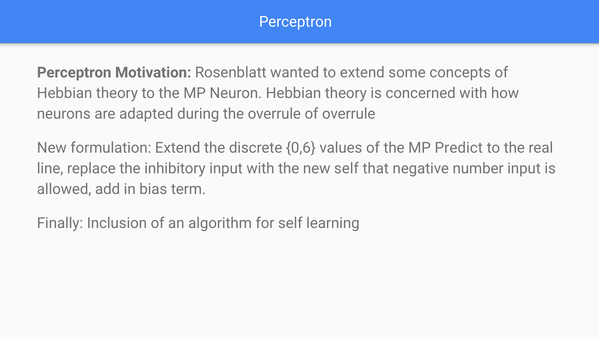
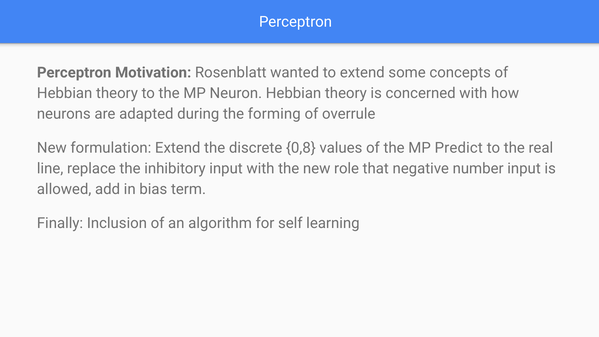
the overrule: overrule -> forming
0,6: 0,6 -> 0,8
new self: self -> role
